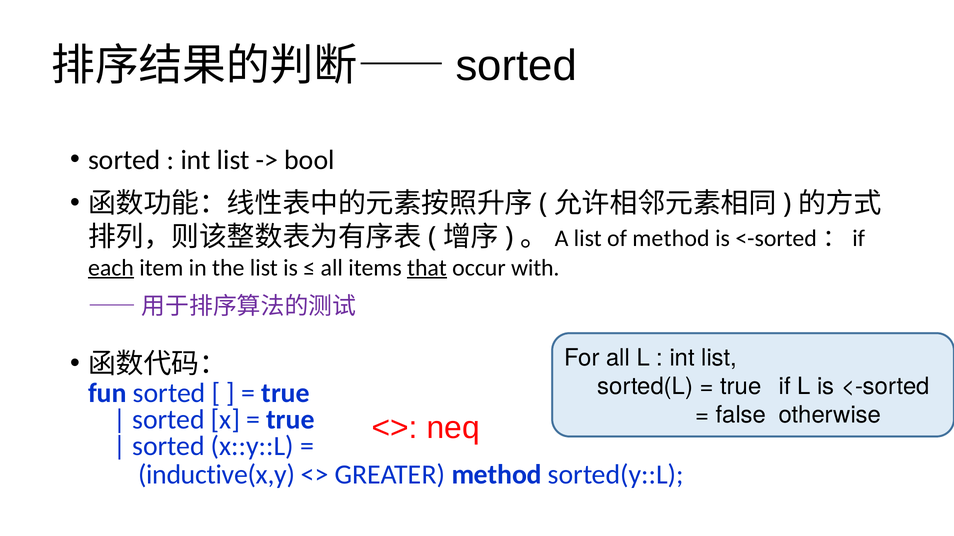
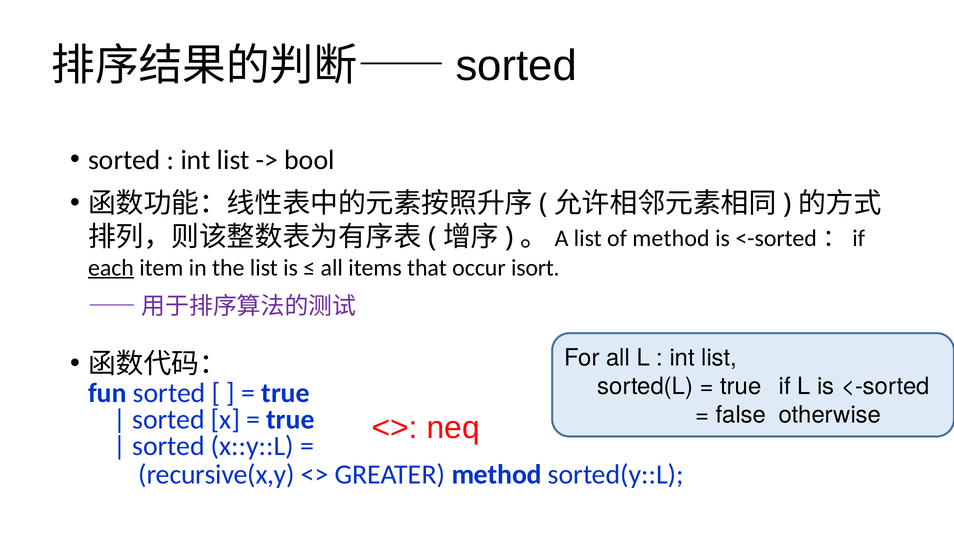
that underline: present -> none
with: with -> isort
inductive(x,y: inductive(x,y -> recursive(x,y
